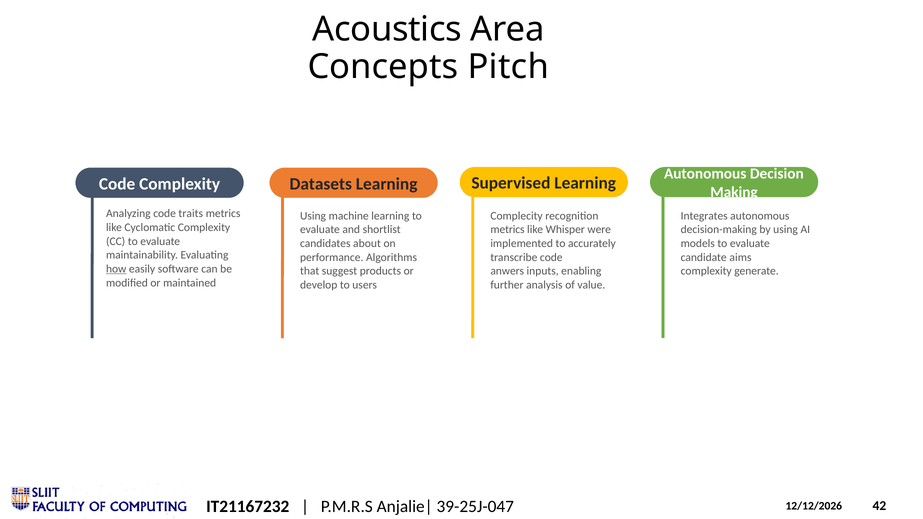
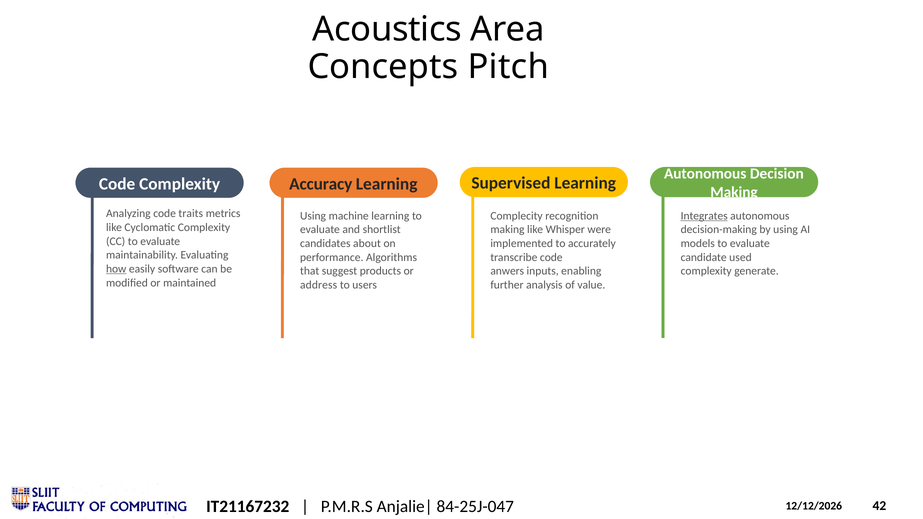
Datasets: Datasets -> Accuracy
Integrates underline: none -> present
metrics at (508, 230): metrics -> making
aims: aims -> used
develop: develop -> address
39-25J-047: 39-25J-047 -> 84-25J-047
